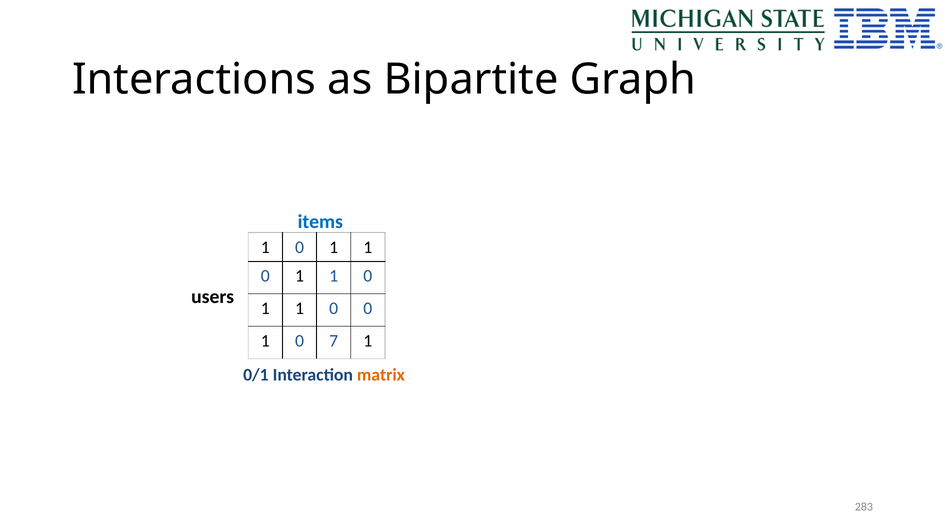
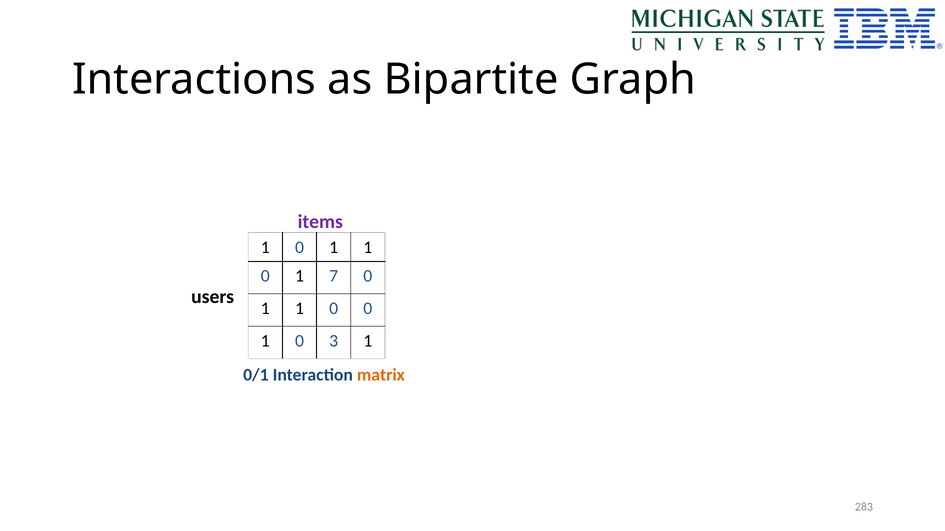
items colour: blue -> purple
1 at (334, 276): 1 -> 7
7: 7 -> 3
